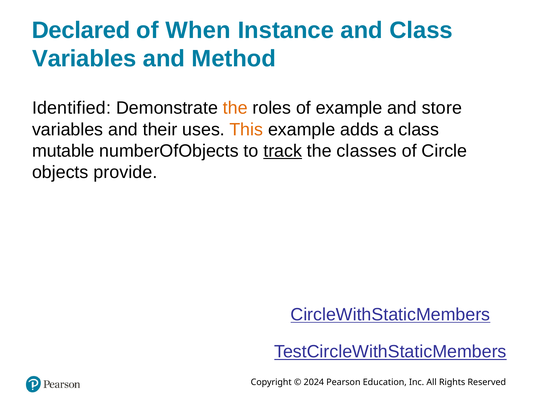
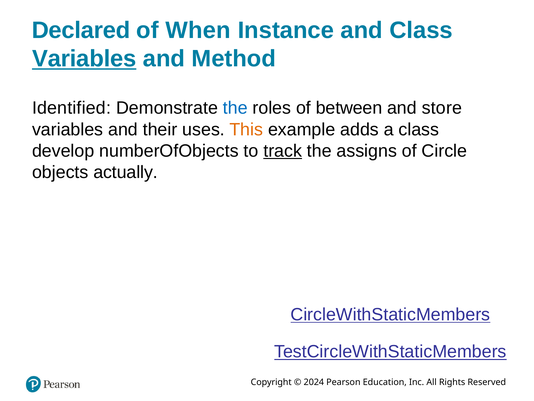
Variables at (84, 59) underline: none -> present
the at (235, 108) colour: orange -> blue
of example: example -> between
mutable: mutable -> develop
classes: classes -> assigns
provide: provide -> actually
